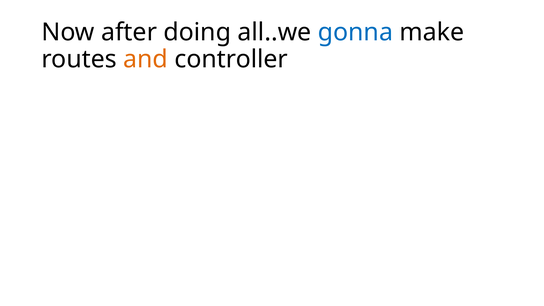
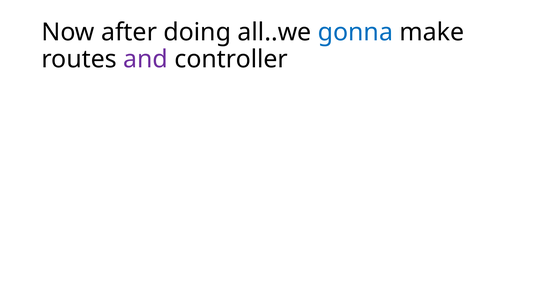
and colour: orange -> purple
